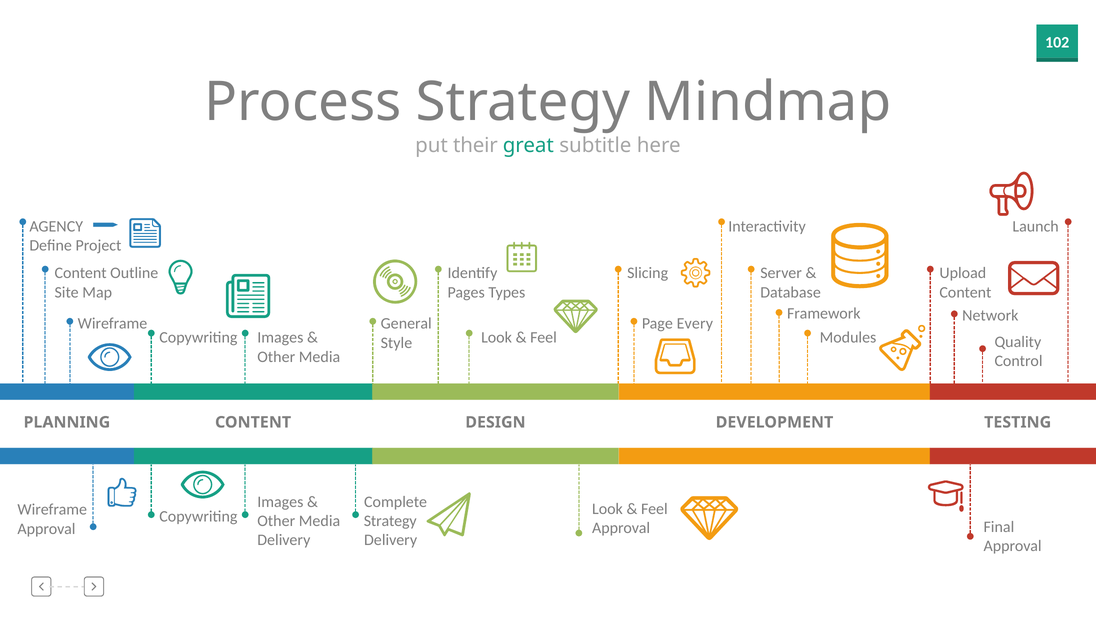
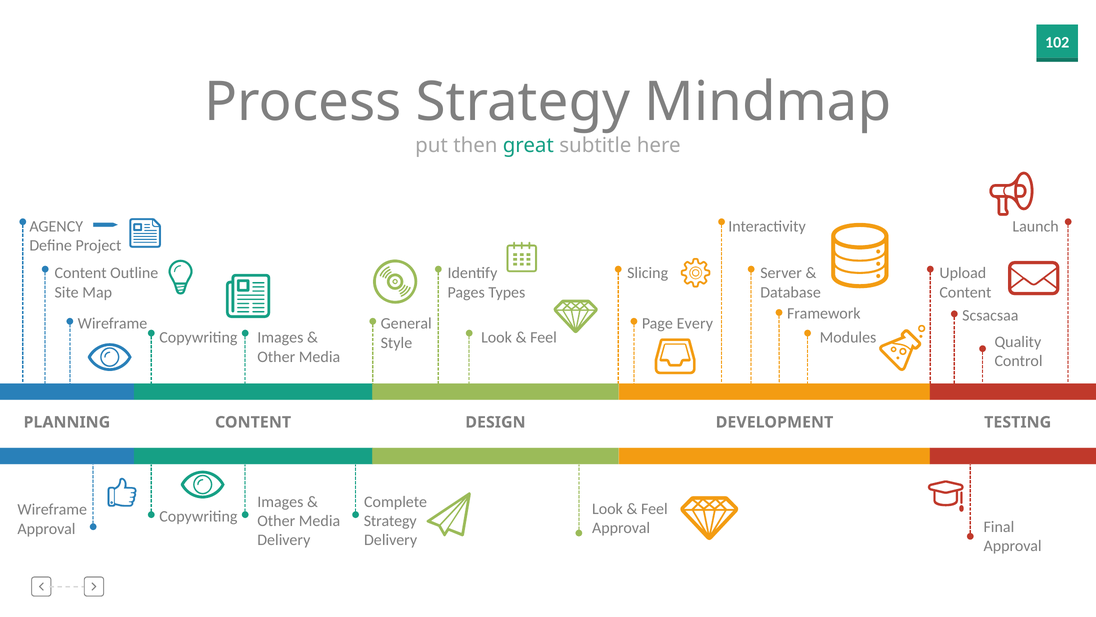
their: their -> then
Network: Network -> Scsacsaa
